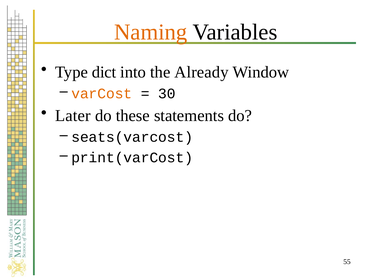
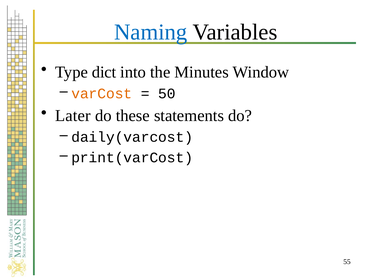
Naming colour: orange -> blue
Already: Already -> Minutes
30: 30 -> 50
seats(varcost: seats(varcost -> daily(varcost
